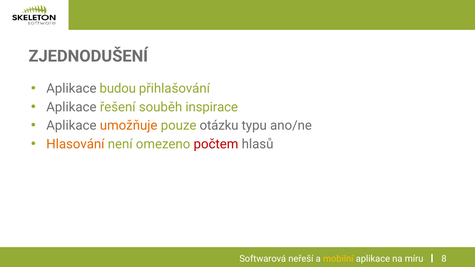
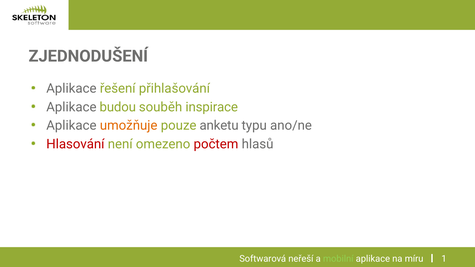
budou: budou -> řešení
řešení: řešení -> budou
otázku: otázku -> anketu
Hlasování colour: orange -> red
mobilní colour: yellow -> light green
8: 8 -> 1
